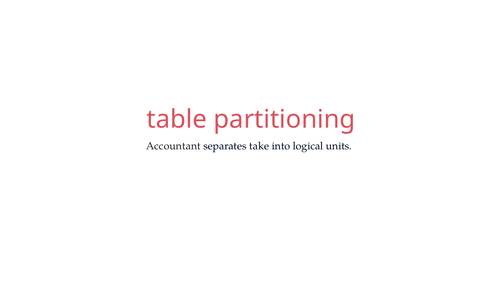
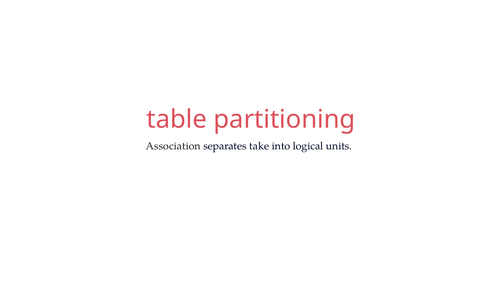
Accountant: Accountant -> Association
